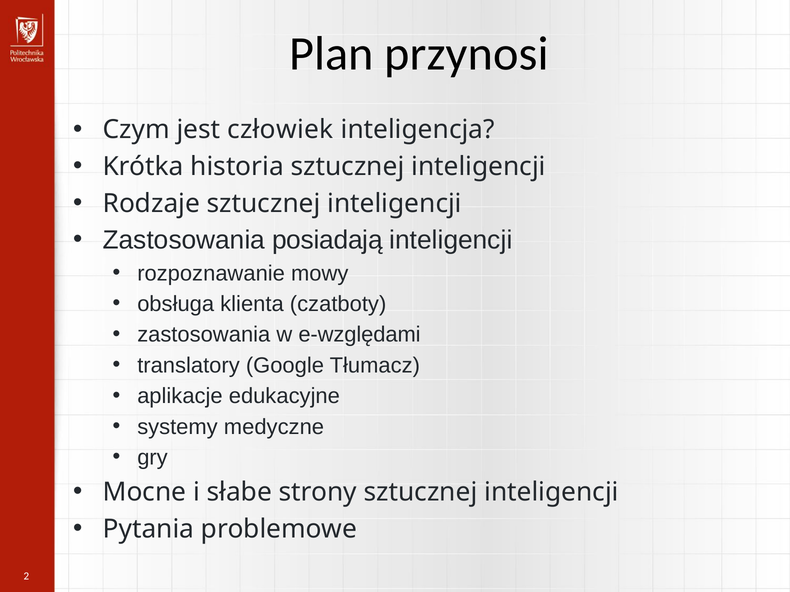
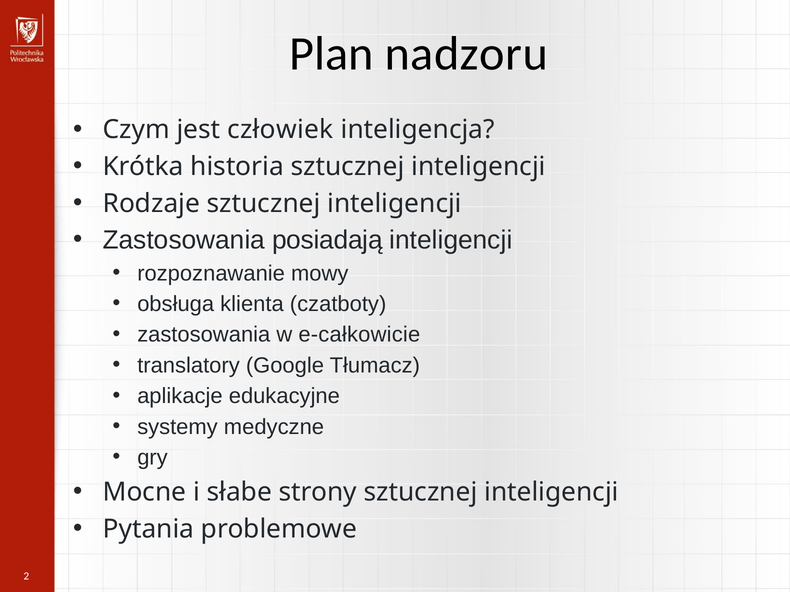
przynosi: przynosi -> nadzoru
e-względami: e-względami -> e-całkowicie
